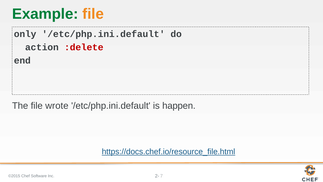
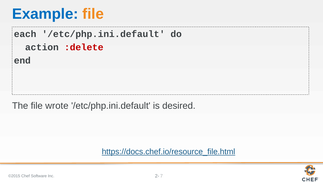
Example colour: green -> blue
only: only -> each
happen: happen -> desired
